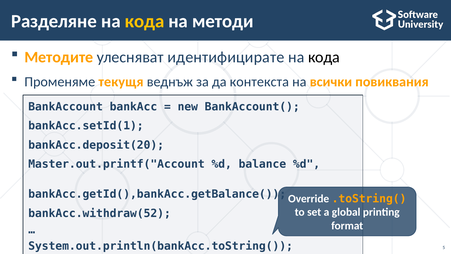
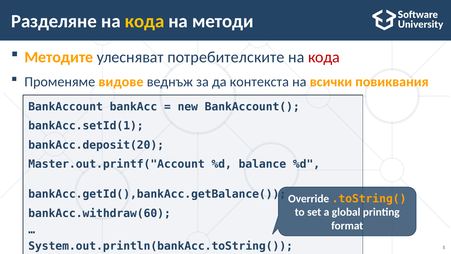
идентифицирате: идентифицирате -> потребителските
кода at (324, 57) colour: black -> red
текущя: текущя -> видове
bankAcc.withdraw(52: bankAcc.withdraw(52 -> bankAcc.withdraw(60
